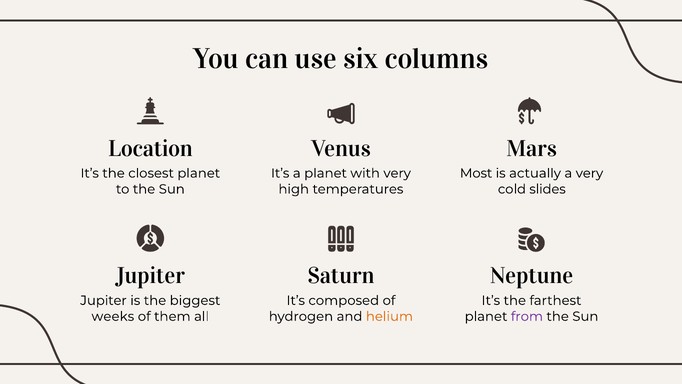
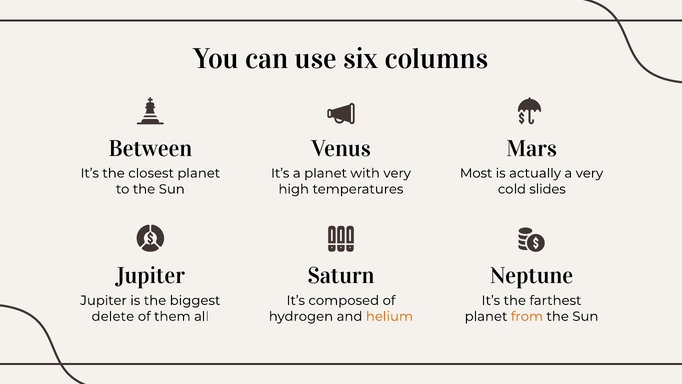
Location: Location -> Between
weeks: weeks -> delete
from colour: purple -> orange
